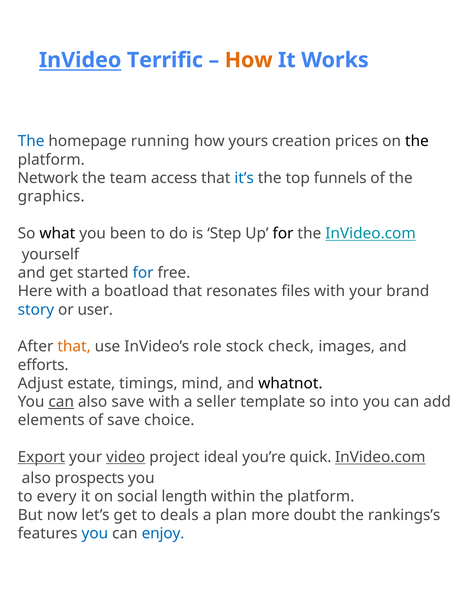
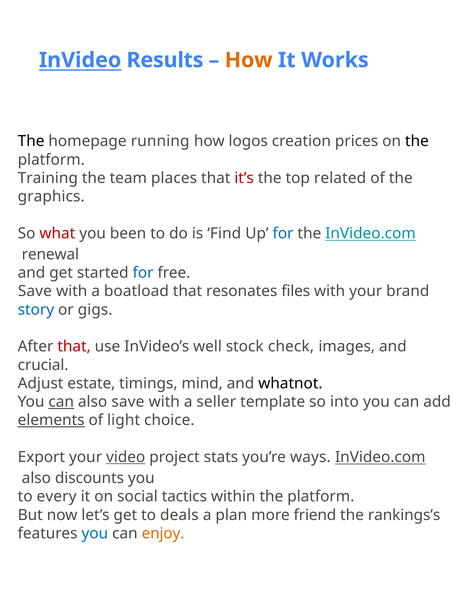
Terrific: Terrific -> Results
The at (31, 141) colour: blue -> black
yours: yours -> logos
Network: Network -> Training
access: access -> places
it’s colour: blue -> red
funnels: funnels -> related
what colour: black -> red
Step: Step -> Find
for at (283, 233) colour: black -> blue
yourself: yourself -> renewal
Here at (35, 291): Here -> Save
user: user -> gigs
that at (74, 347) colour: orange -> red
role: role -> well
efforts: efforts -> crucial
elements underline: none -> present
of save: save -> light
Export underline: present -> none
ideal: ideal -> stats
quick: quick -> ways
prospects: prospects -> discounts
length: length -> tactics
doubt: doubt -> friend
enjoy colour: blue -> orange
